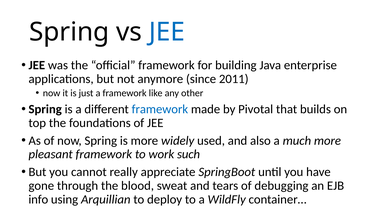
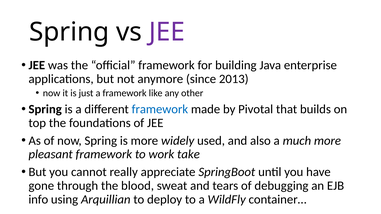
JEE at (167, 32) colour: blue -> purple
2011: 2011 -> 2013
such: such -> take
